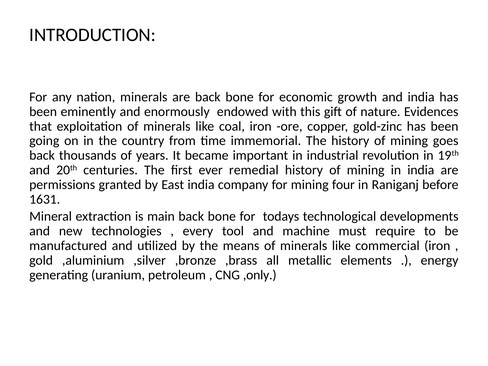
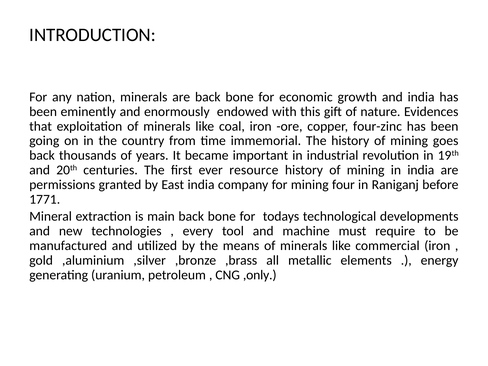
gold-zinc: gold-zinc -> four-zinc
remedial: remedial -> resource
1631: 1631 -> 1771
